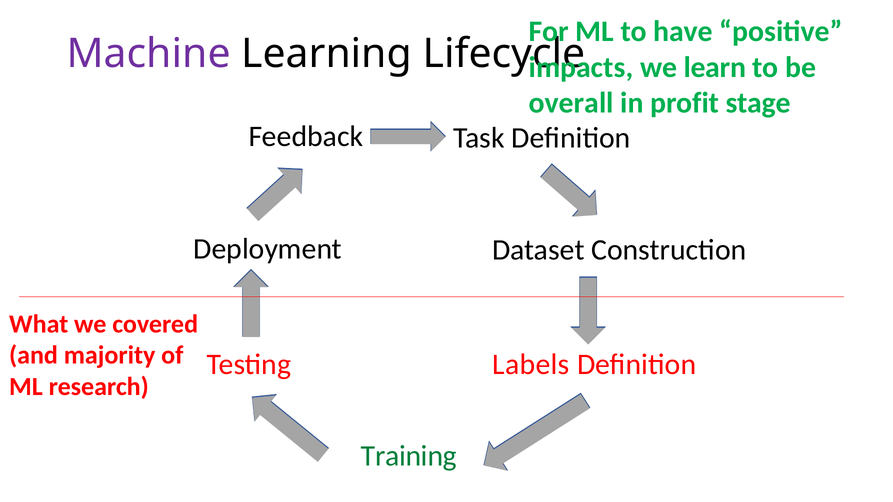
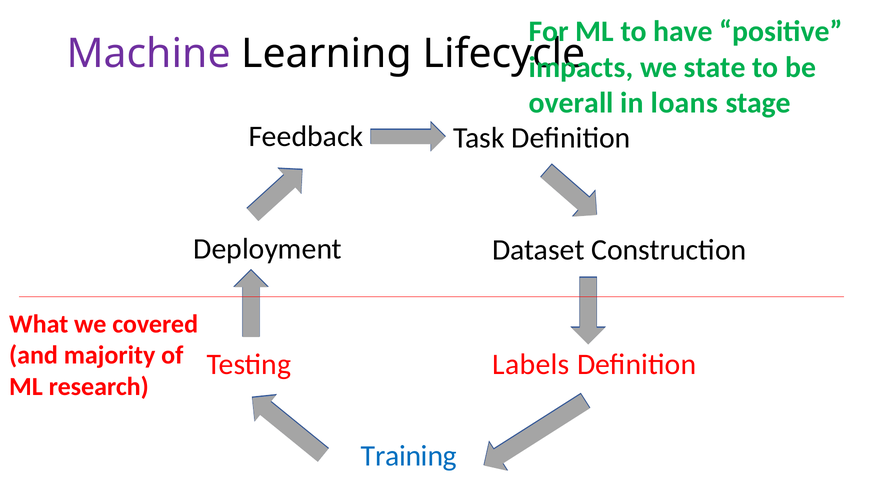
learn: learn -> state
profit: profit -> loans
Training colour: green -> blue
